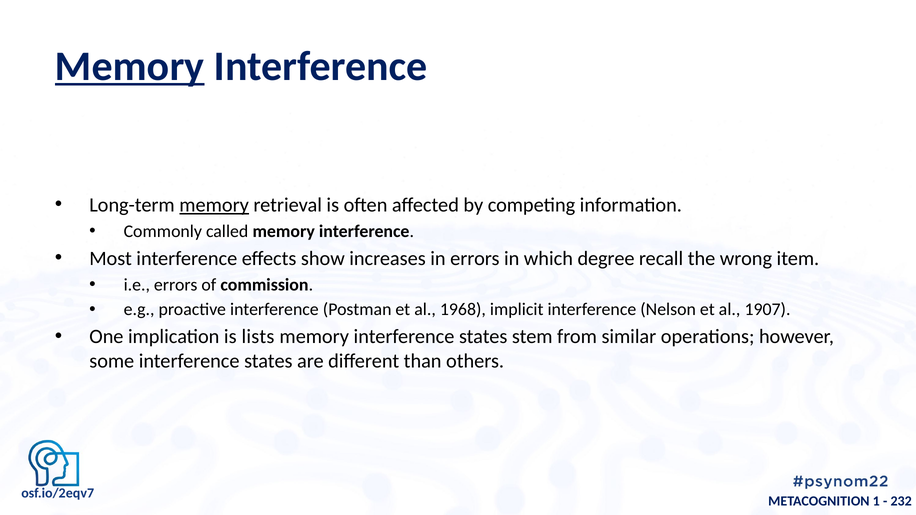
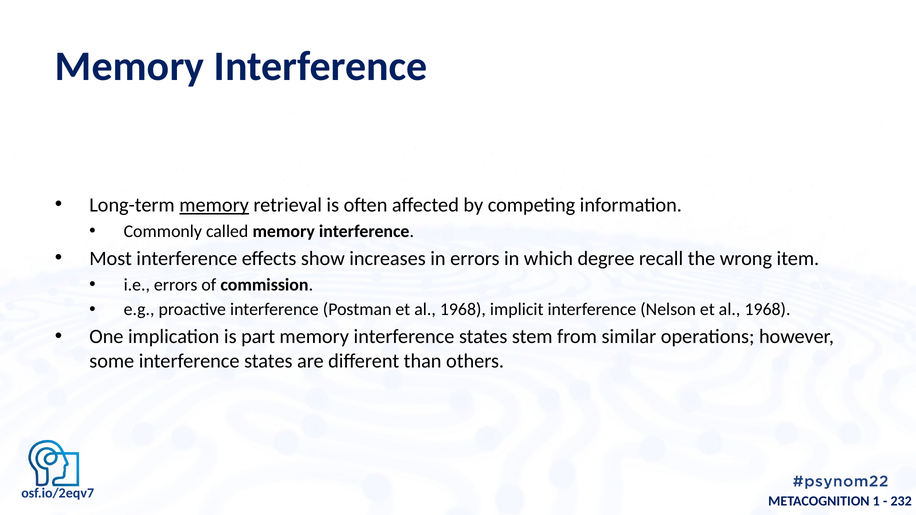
Memory at (130, 66) underline: present -> none
Nelson et al 1907: 1907 -> 1968
lists: lists -> part
